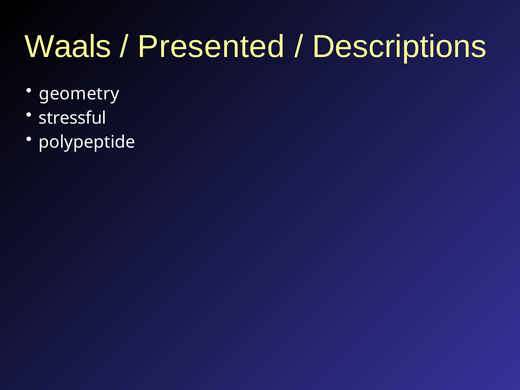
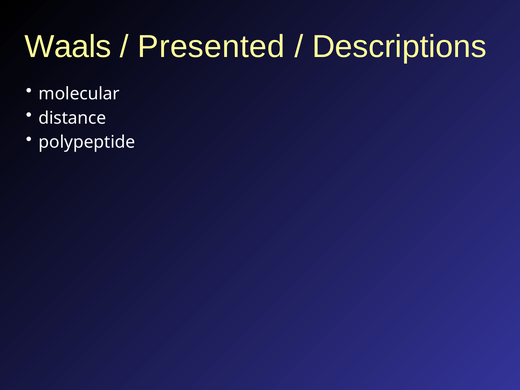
geometry: geometry -> molecular
stressful: stressful -> distance
